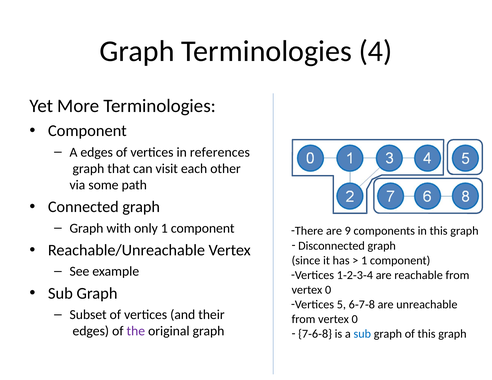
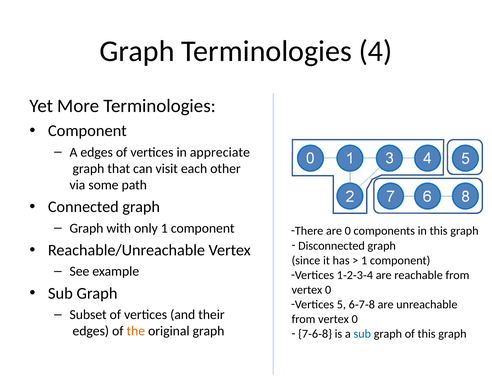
references: references -> appreciate
are 9: 9 -> 0
the colour: purple -> orange
